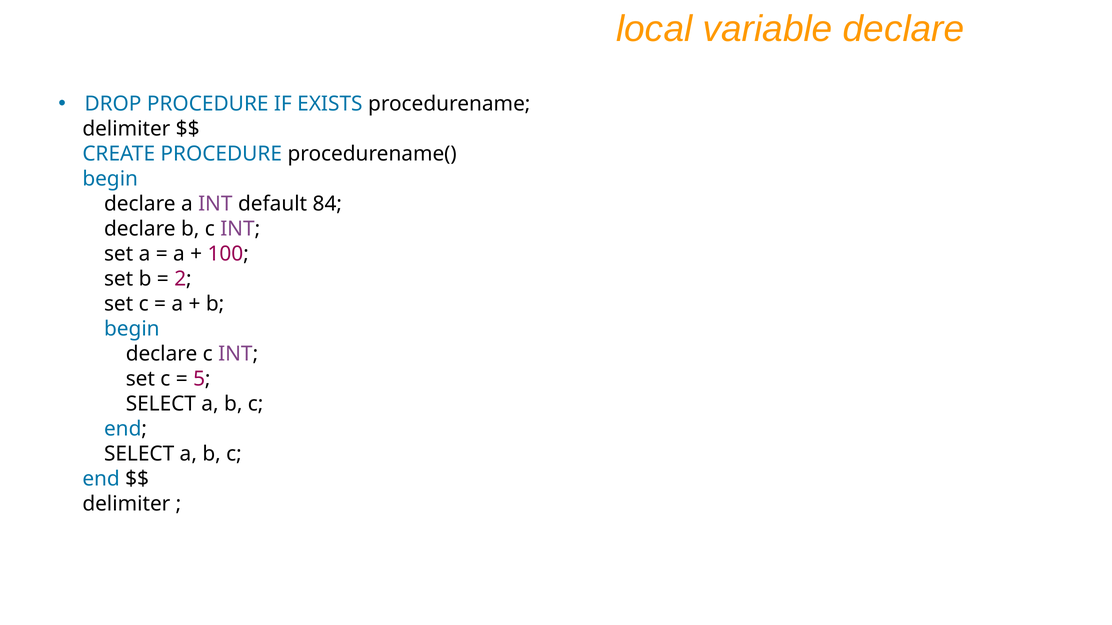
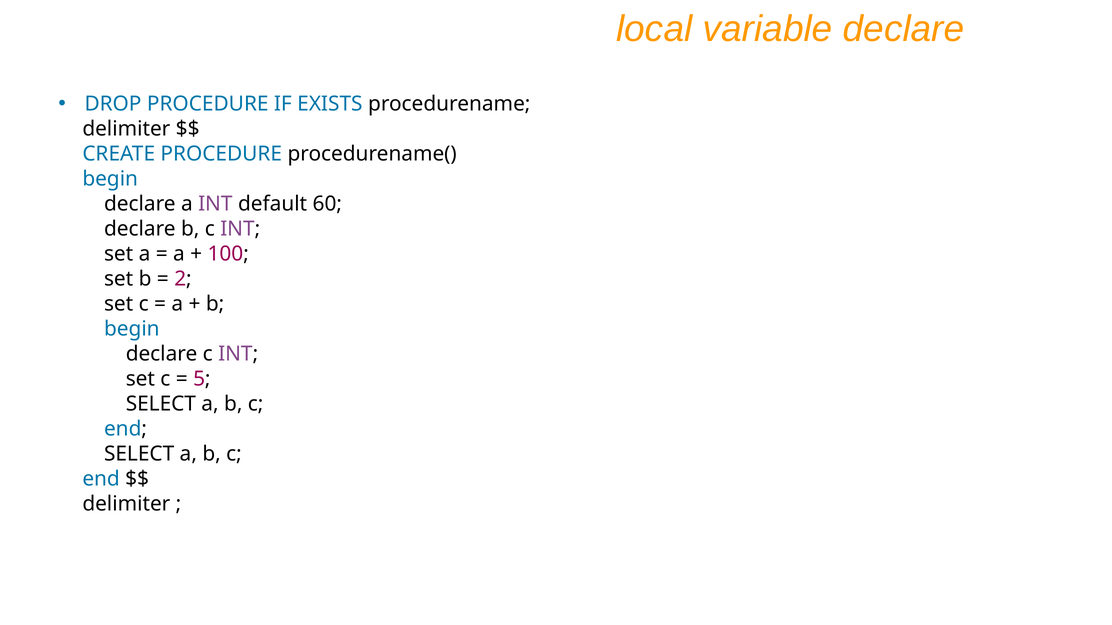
84: 84 -> 60
